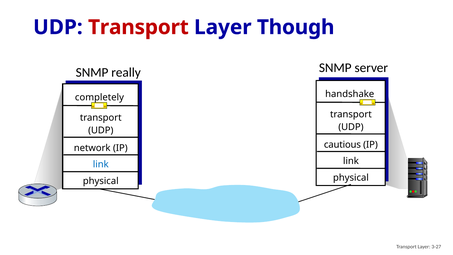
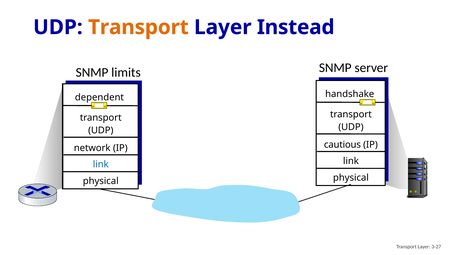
Transport at (138, 27) colour: red -> orange
Though: Though -> Instead
really: really -> limits
completely: completely -> dependent
